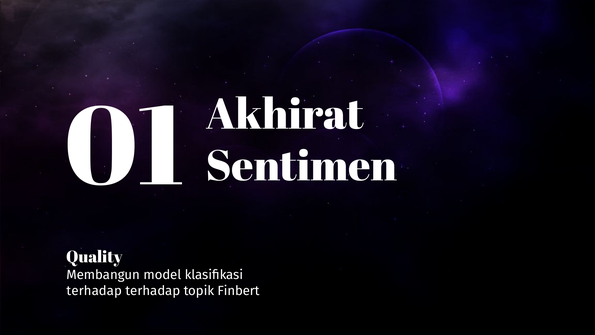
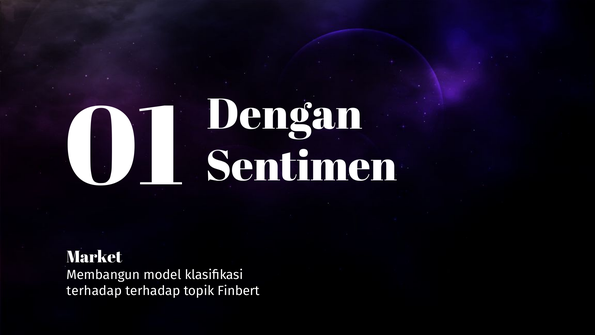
Akhirat: Akhirat -> Dengan
Quality: Quality -> Market
